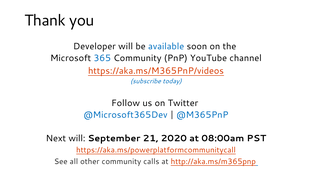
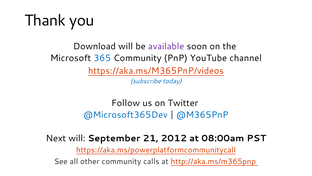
Developer: Developer -> Download
available colour: blue -> purple
2020: 2020 -> 2012
